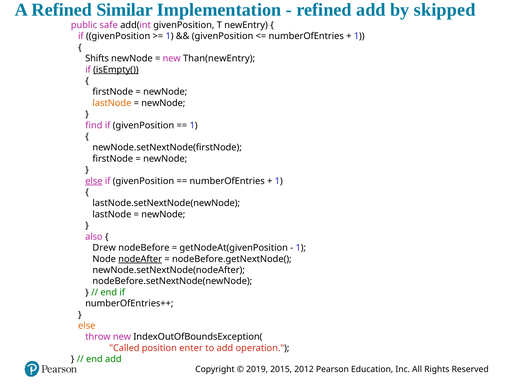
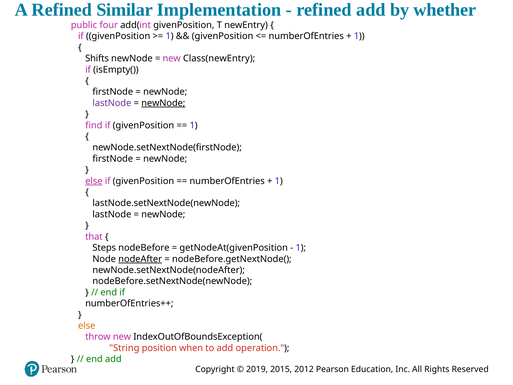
skipped: skipped -> whether
safe: safe -> four
Than(newEntry: Than(newEntry -> Class(newEntry
isEmpty( underline: present -> none
lastNode at (112, 103) colour: orange -> purple
newNode at (163, 103) underline: none -> present
also: also -> that
Drew: Drew -> Steps
Called: Called -> String
enter: enter -> when
